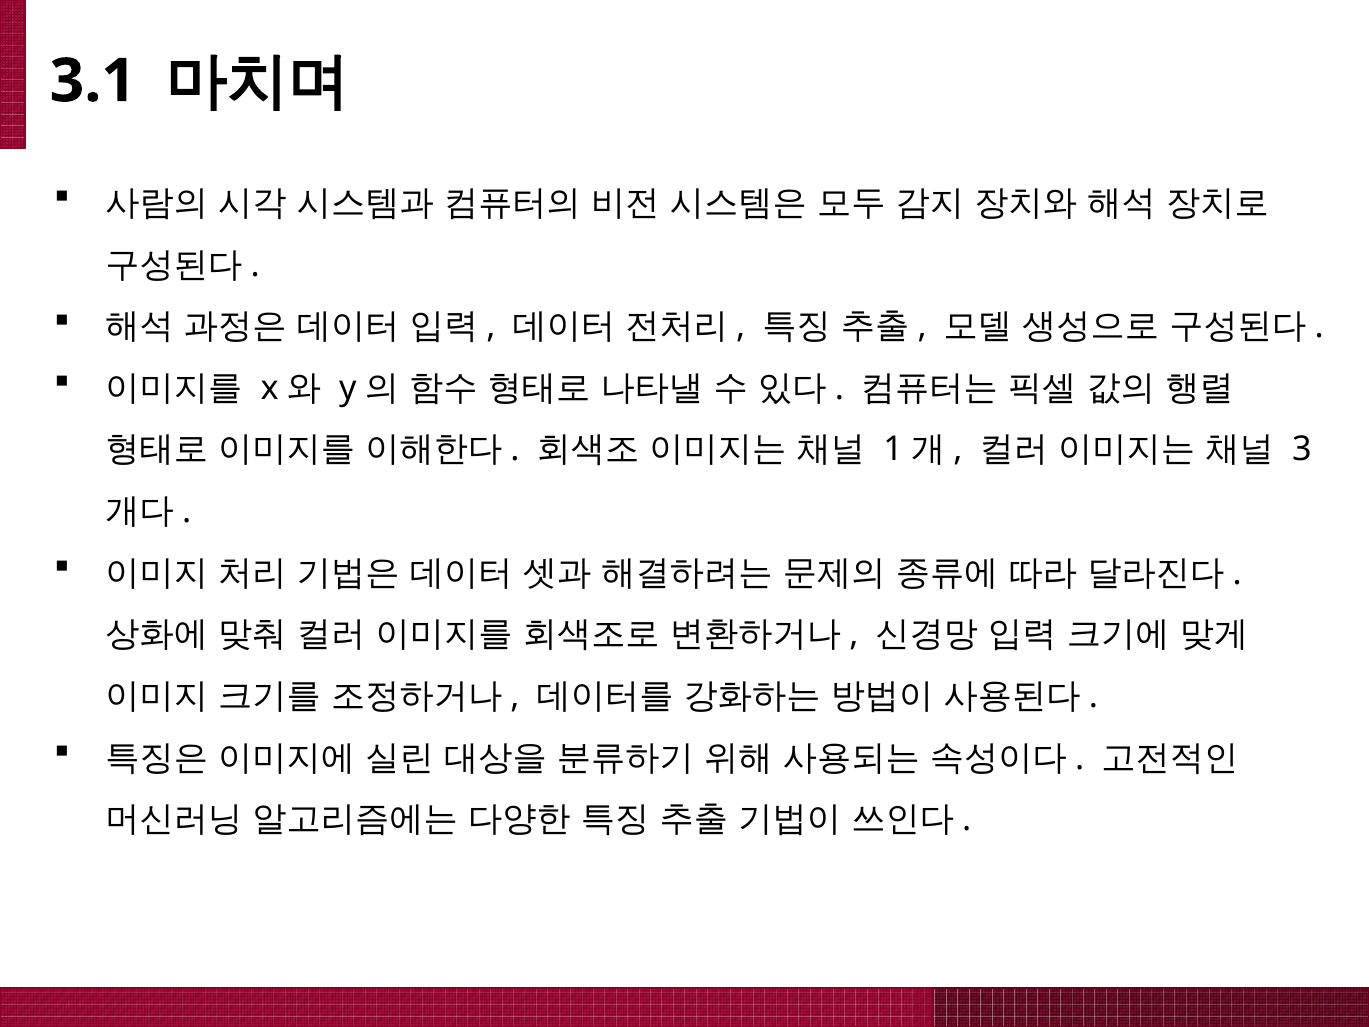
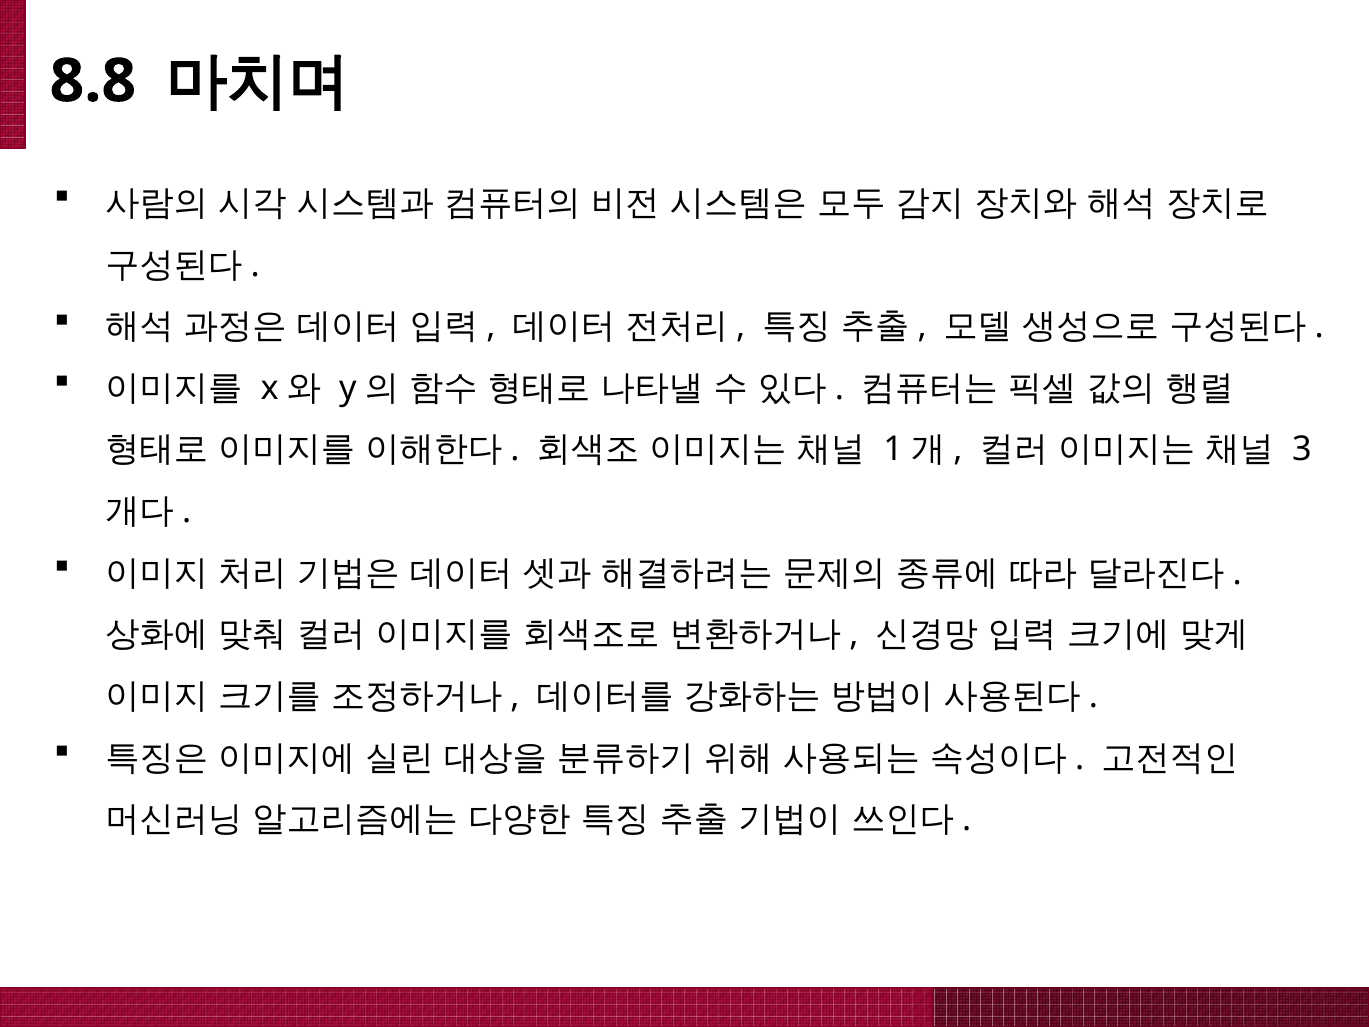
3.1: 3.1 -> 8.8
